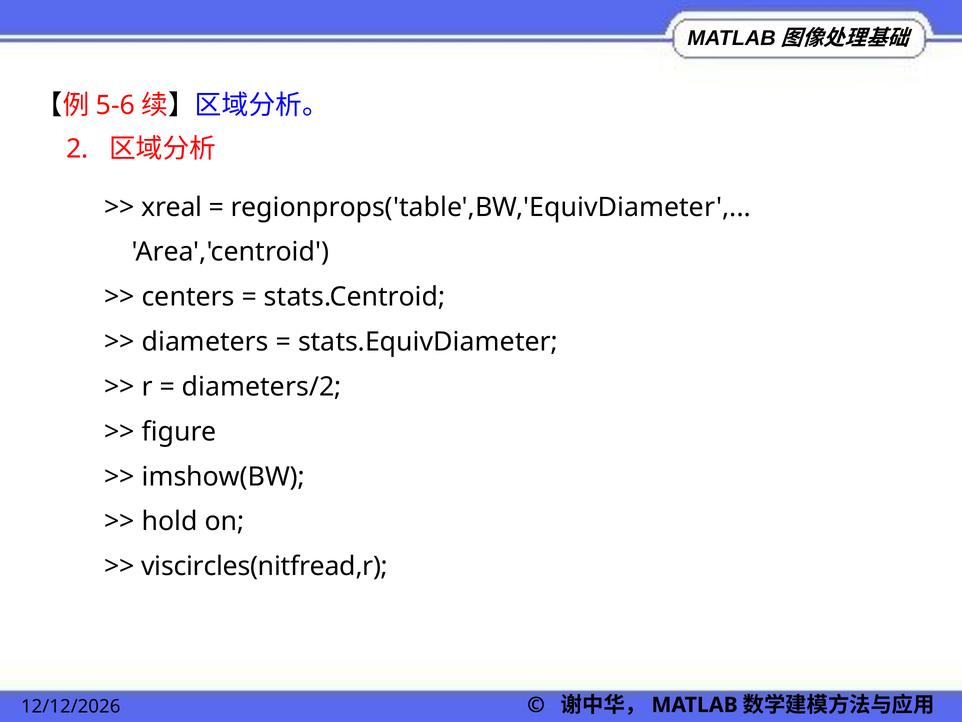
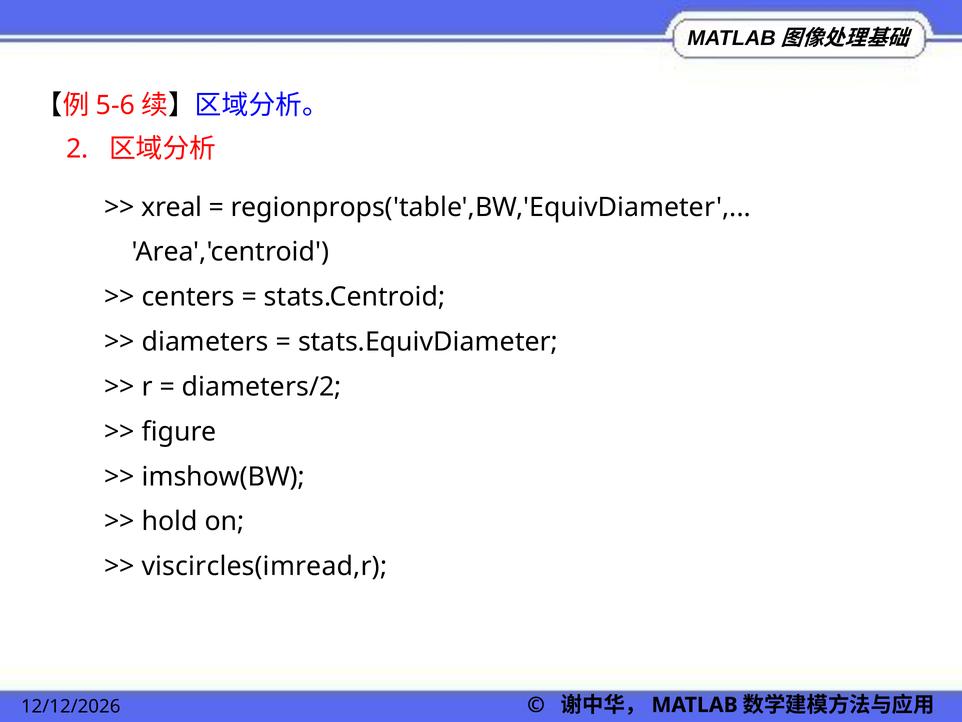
viscircles(nitfread,r: viscircles(nitfread,r -> viscircles(imread,r
